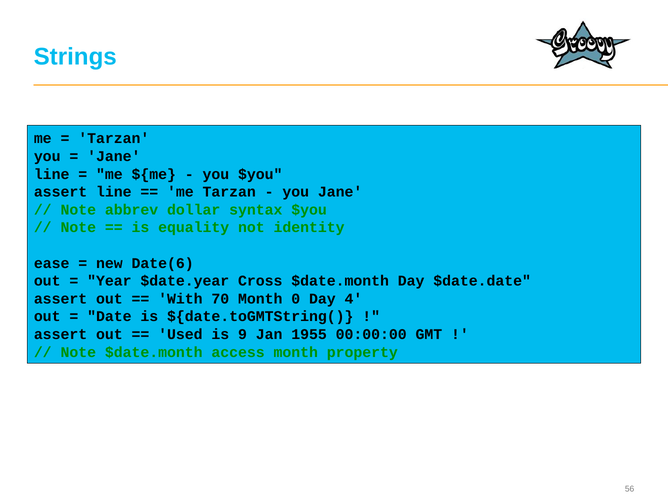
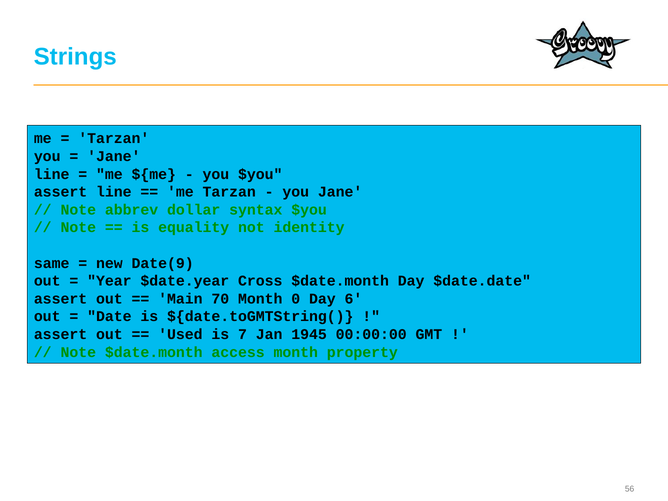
ease: ease -> same
Date(6: Date(6 -> Date(9
With: With -> Main
4: 4 -> 6
9: 9 -> 7
1955: 1955 -> 1945
